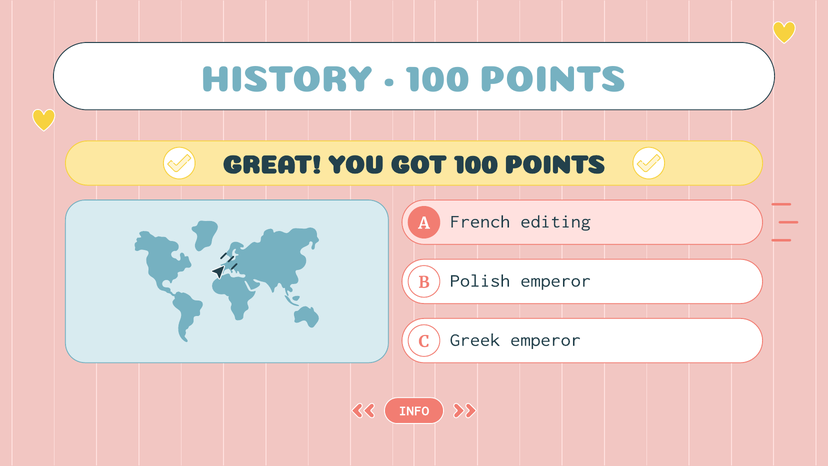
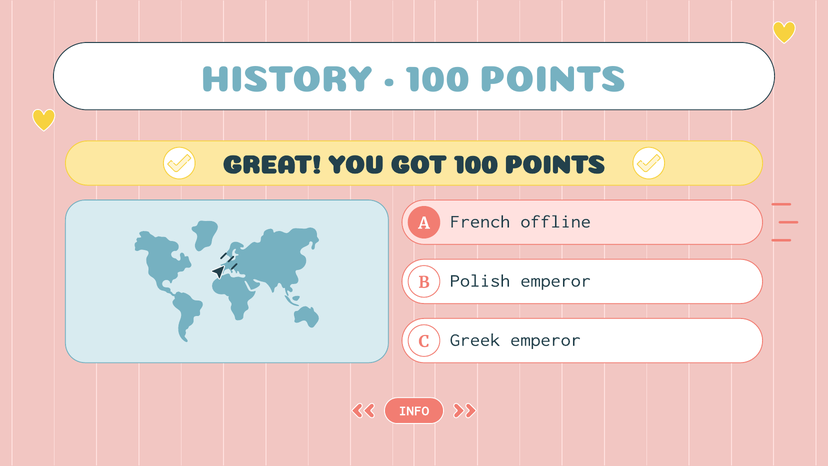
editing: editing -> offline
